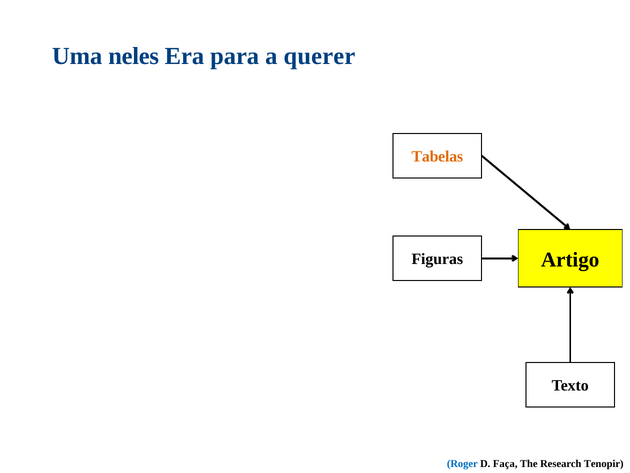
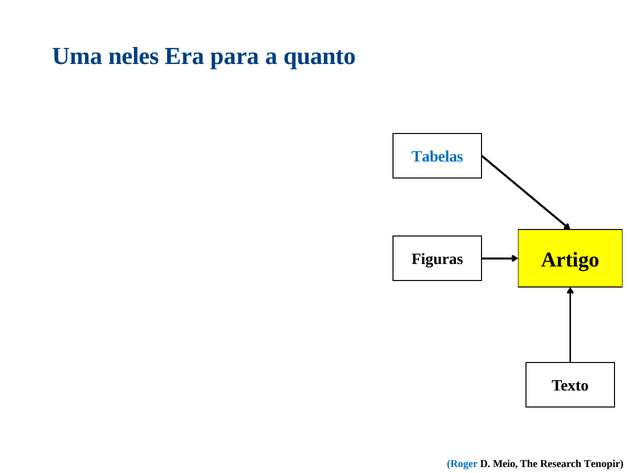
querer: querer -> quanto
Tabelas colour: orange -> blue
Faça: Faça -> Meio
